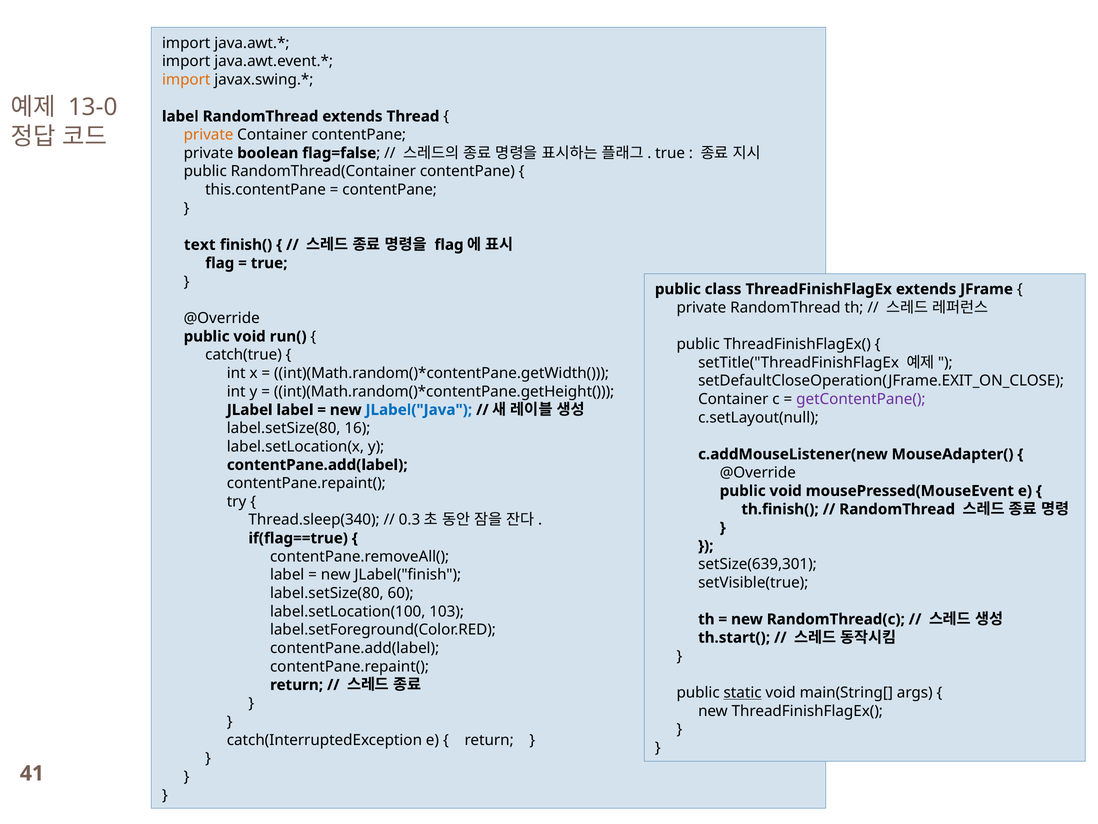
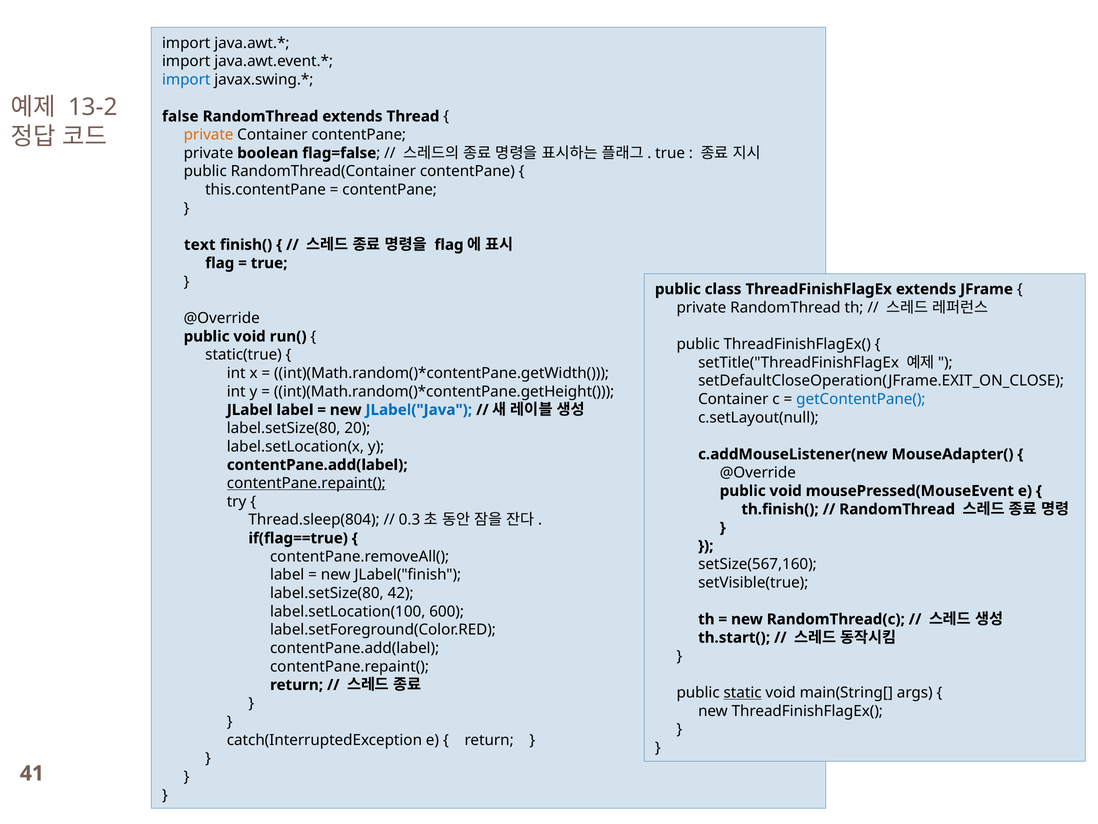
import at (186, 80) colour: orange -> blue
13-0: 13-0 -> 13-2
label at (180, 116): label -> false
catch(true: catch(true -> static(true
getContentPane( colour: purple -> blue
16: 16 -> 20
contentPane.repaint( at (306, 483) underline: none -> present
Thread.sleep(340: Thread.sleep(340 -> Thread.sleep(804
setSize(639,301: setSize(639,301 -> setSize(567,160
60: 60 -> 42
103: 103 -> 600
